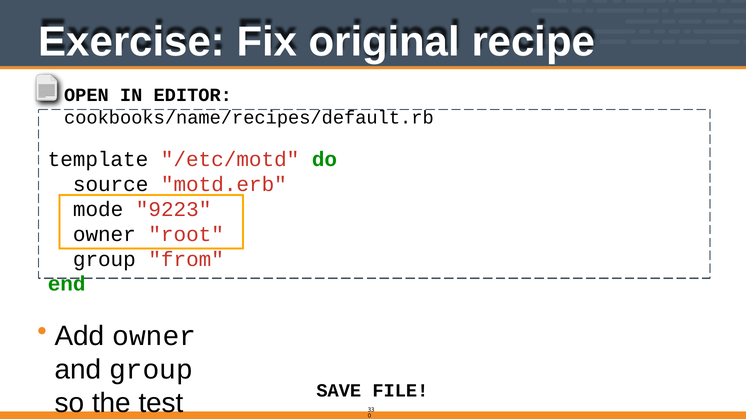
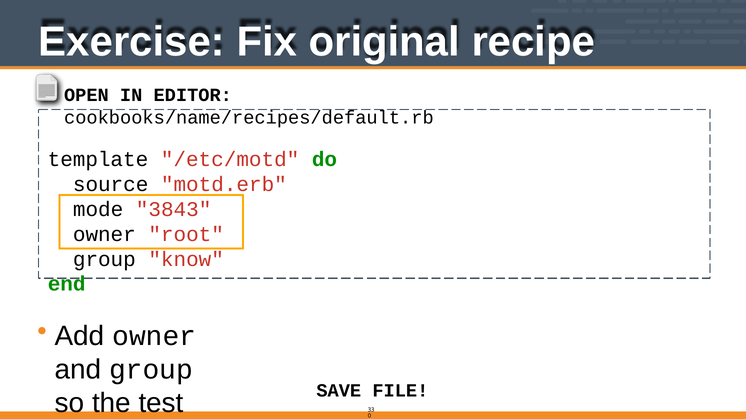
9223: 9223 -> 3843
from: from -> know
